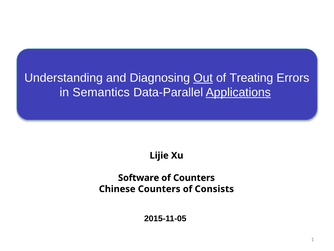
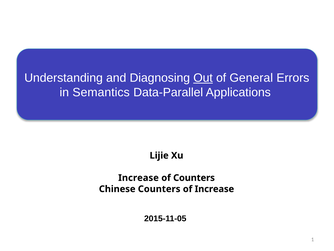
Treating: Treating -> General
Applications underline: present -> none
Software at (139, 178): Software -> Increase
of Consists: Consists -> Increase
